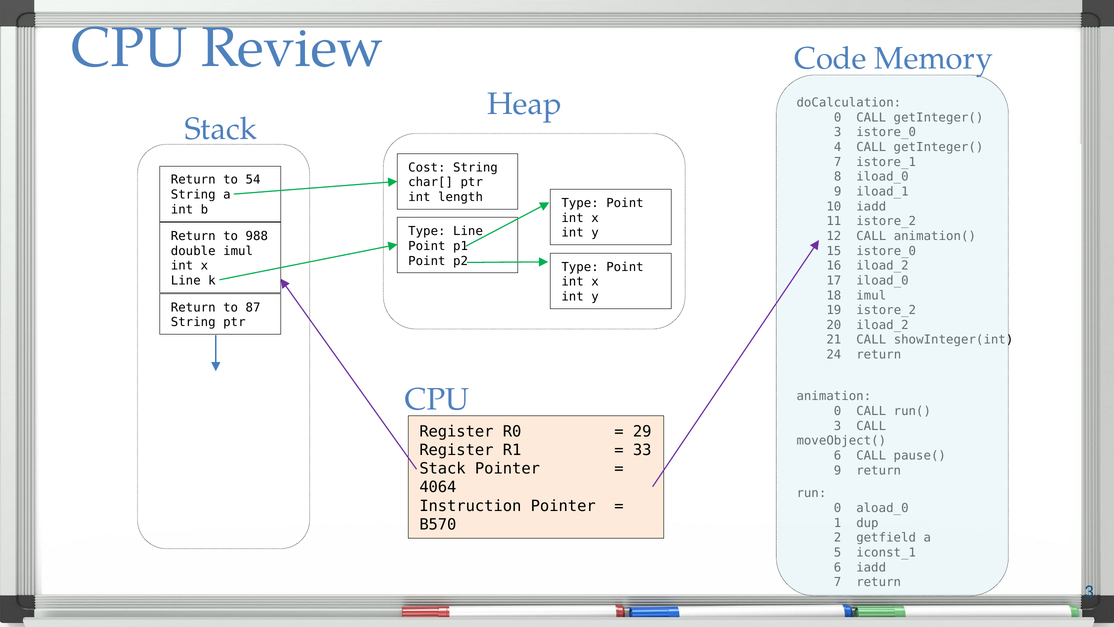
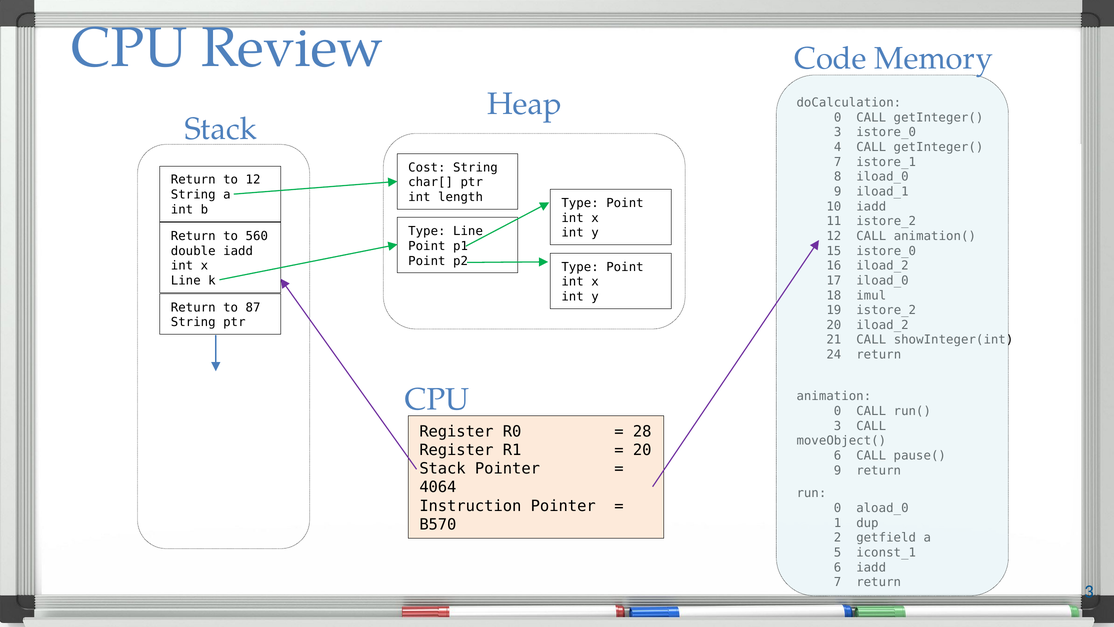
to 54: 54 -> 12
988: 988 -> 560
double imul: imul -> iadd
29: 29 -> 28
33 at (642, 450): 33 -> 20
